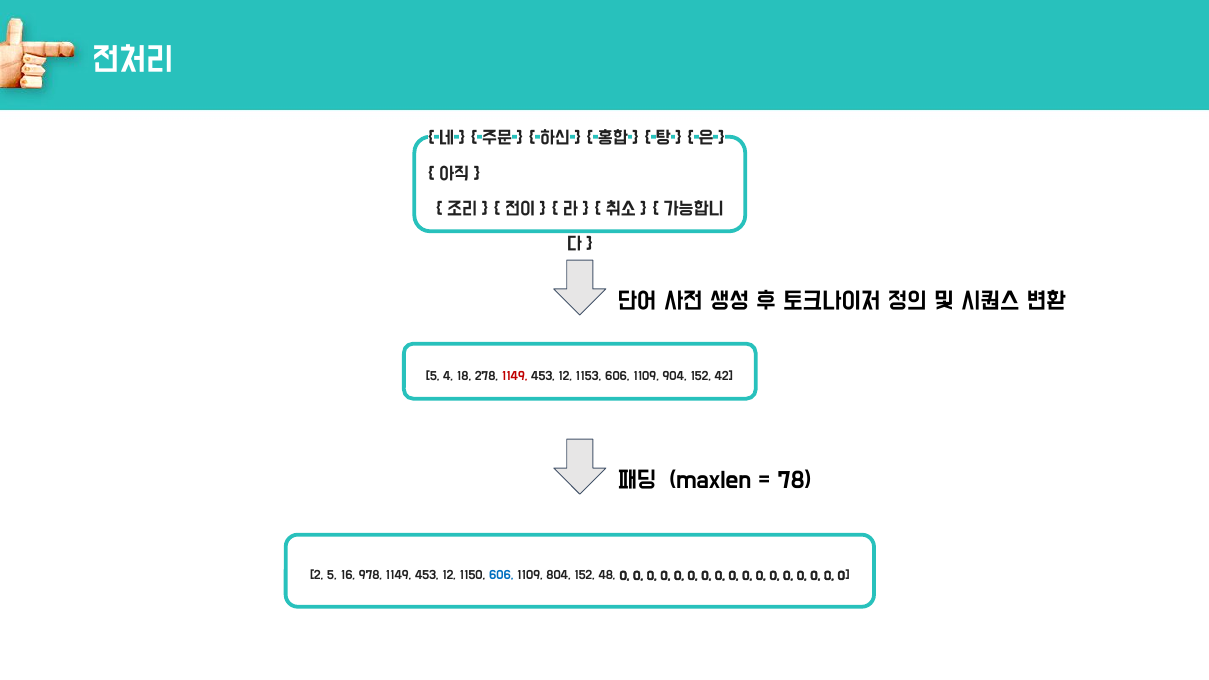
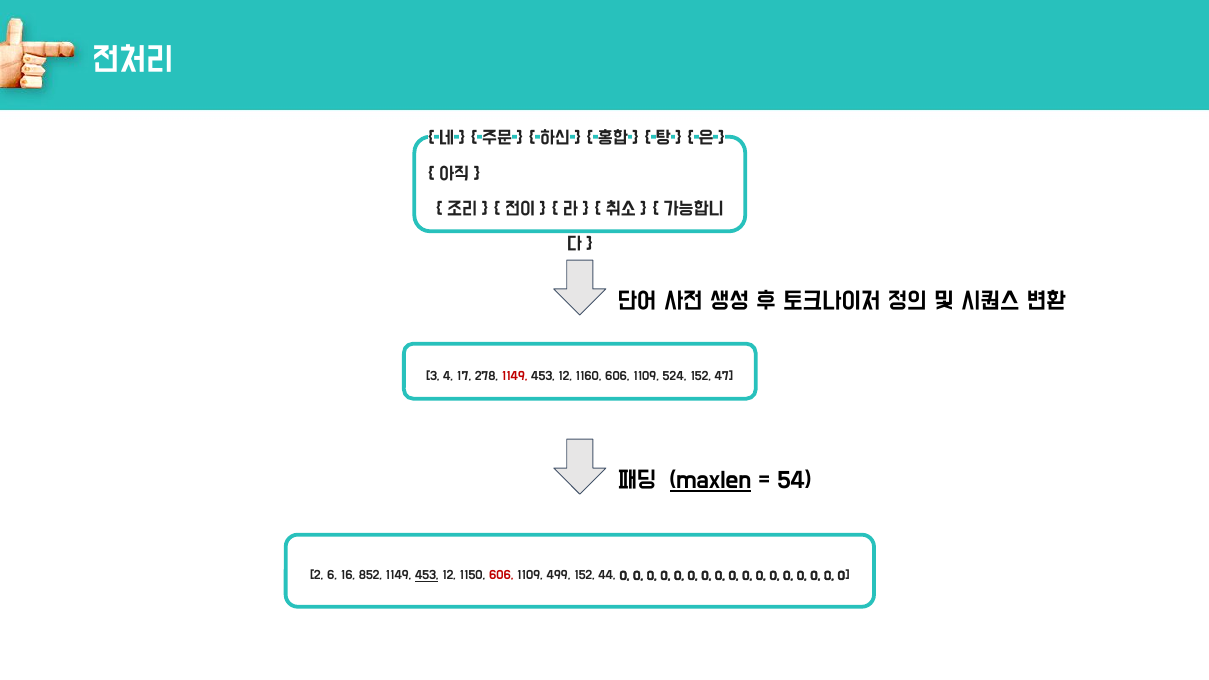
5 at (433, 376): 5 -> 3
18: 18 -> 17
1153: 1153 -> 1160
904: 904 -> 524
42: 42 -> 47
maxlen underline: none -> present
78: 78 -> 54
2 5: 5 -> 6
978: 978 -> 852
453 at (427, 576) underline: none -> present
606 at (501, 576) colour: blue -> red
804: 804 -> 499
48: 48 -> 44
